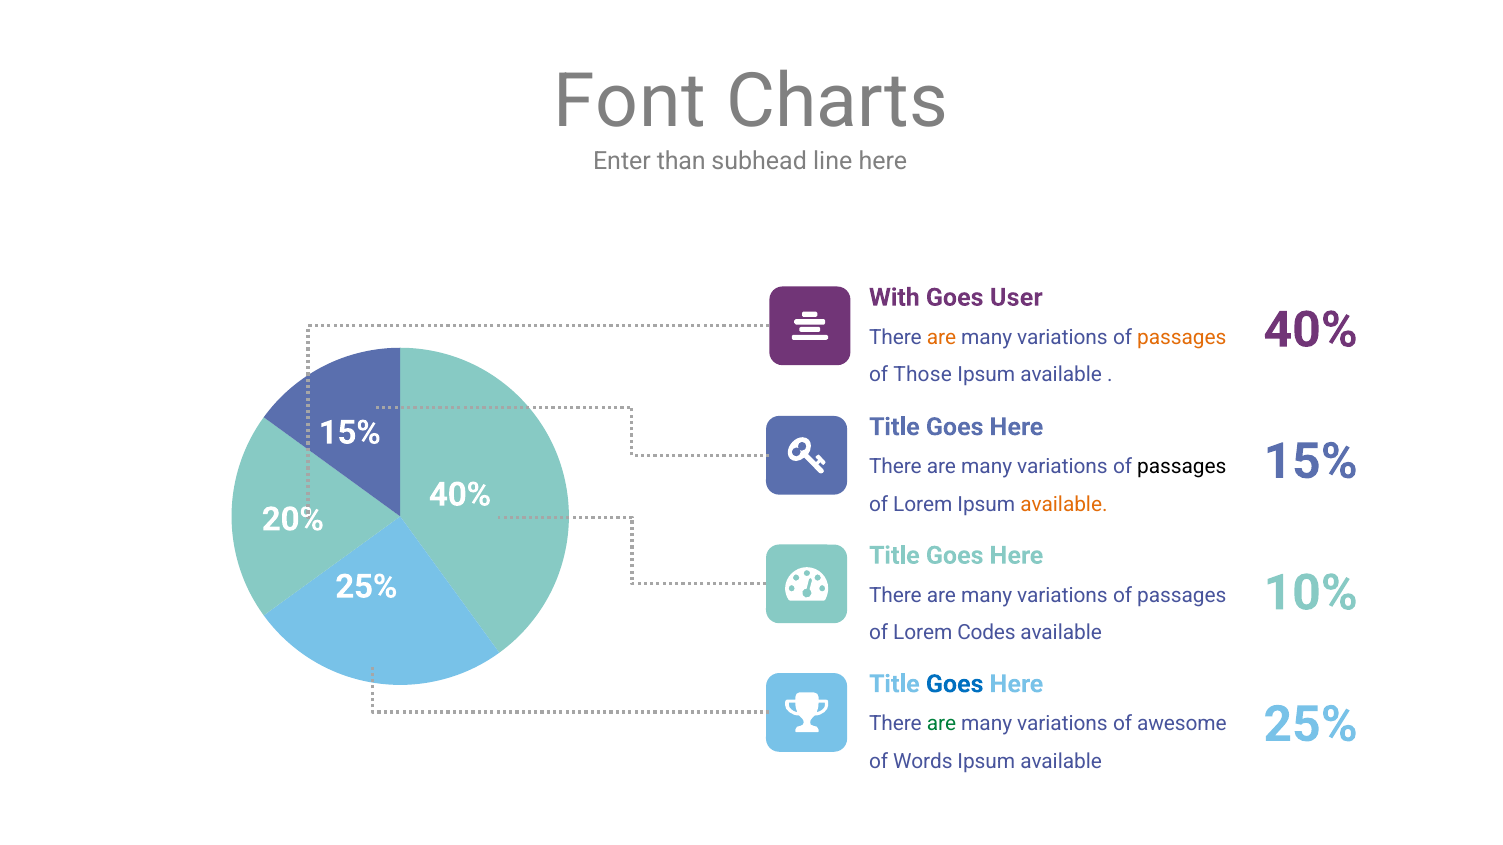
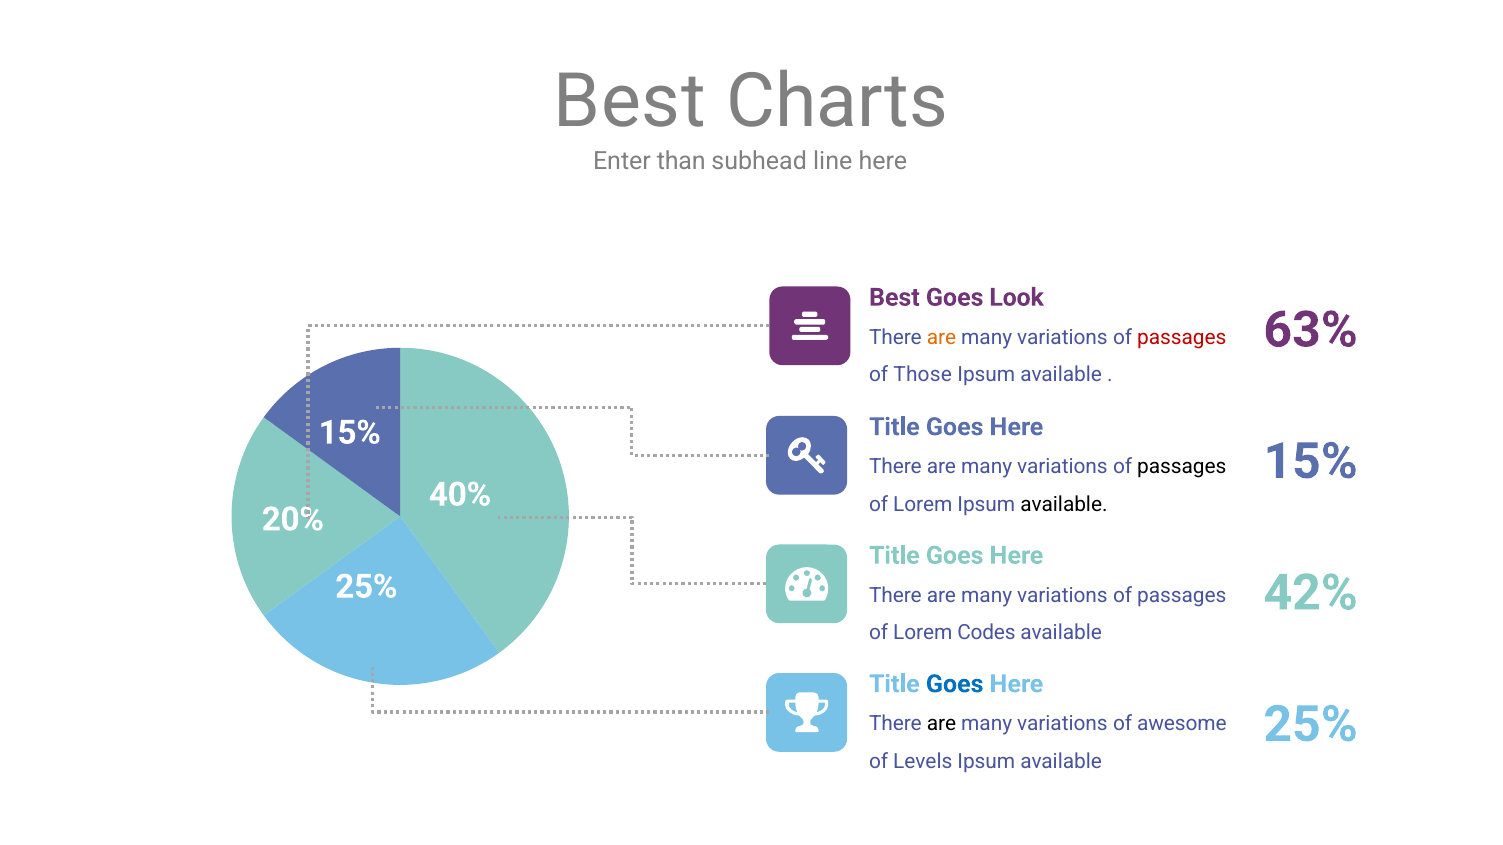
Font at (630, 102): Font -> Best
With at (894, 298): With -> Best
User: User -> Look
40% at (1311, 330): 40% -> 63%
passages at (1182, 337) colour: orange -> red
available at (1064, 505) colour: orange -> black
10%: 10% -> 42%
are at (942, 724) colour: green -> black
Words: Words -> Levels
